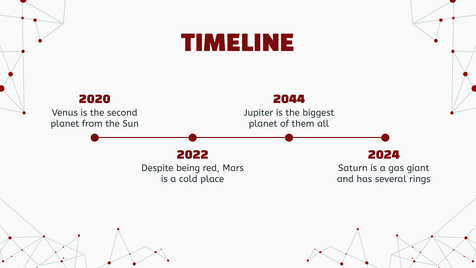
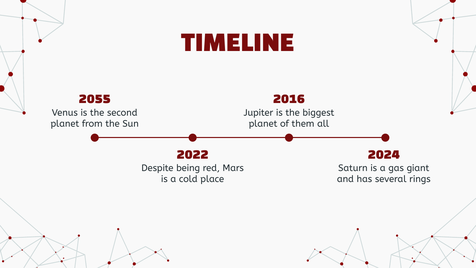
2020: 2020 -> 2055
2044: 2044 -> 2016
